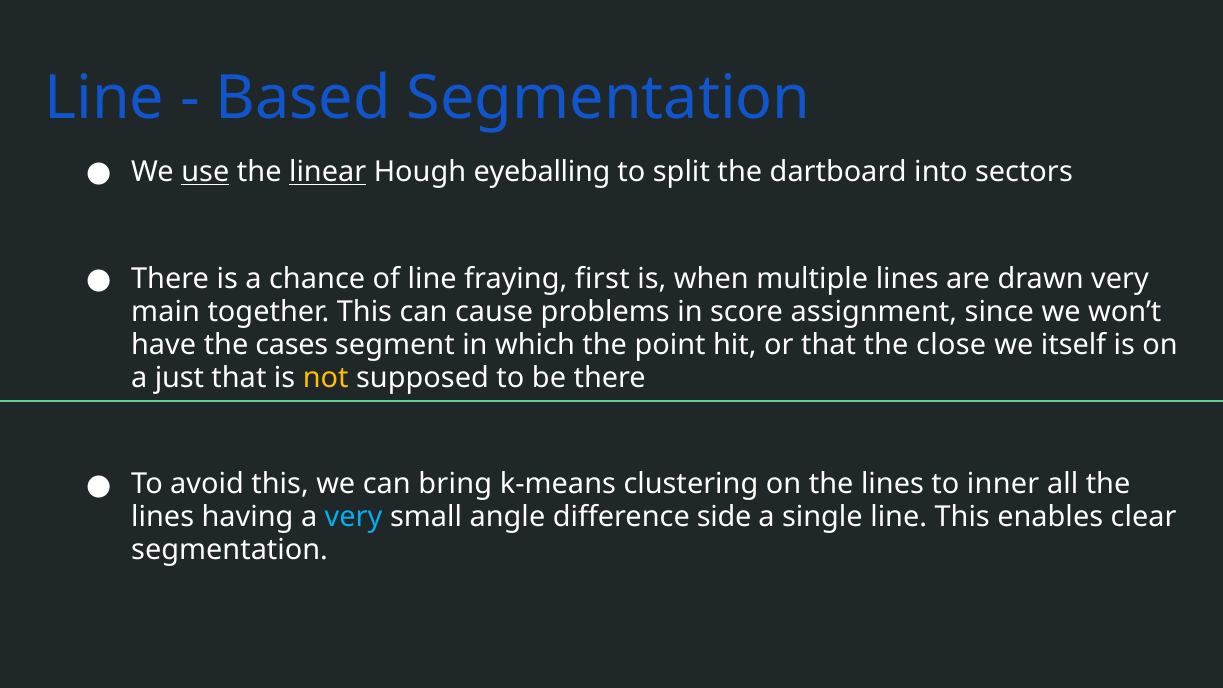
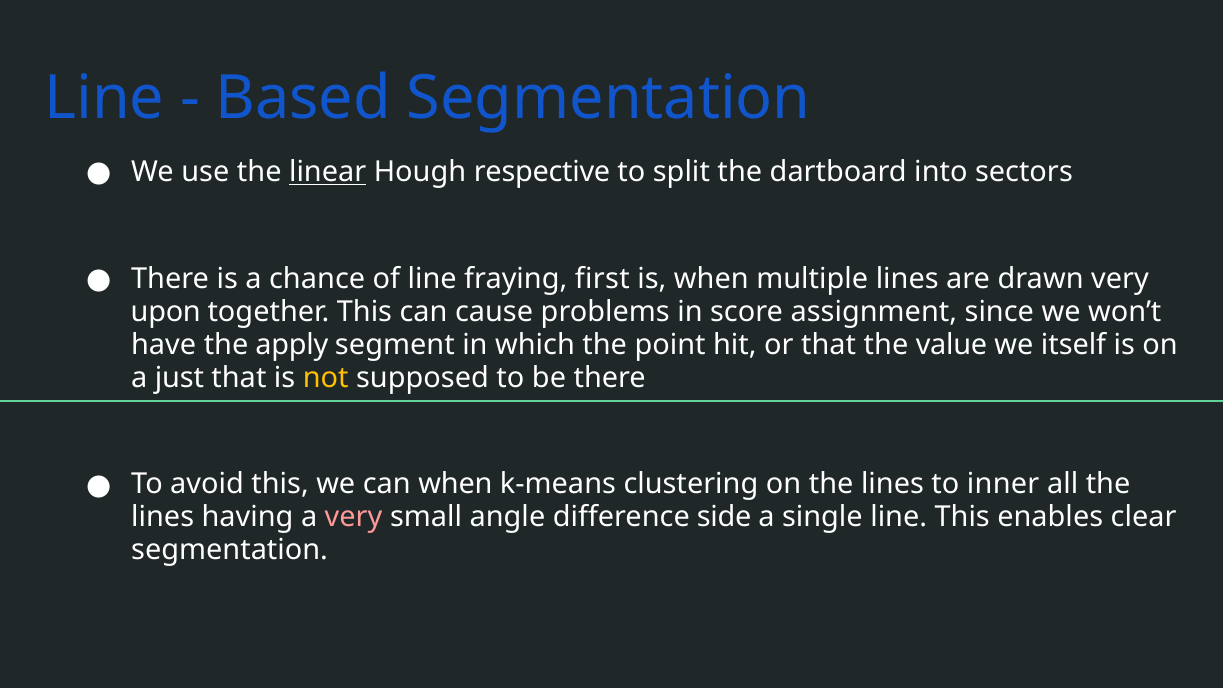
use underline: present -> none
eyeballing: eyeballing -> respective
main: main -> upon
cases: cases -> apply
close: close -> value
can bring: bring -> when
very at (354, 517) colour: light blue -> pink
